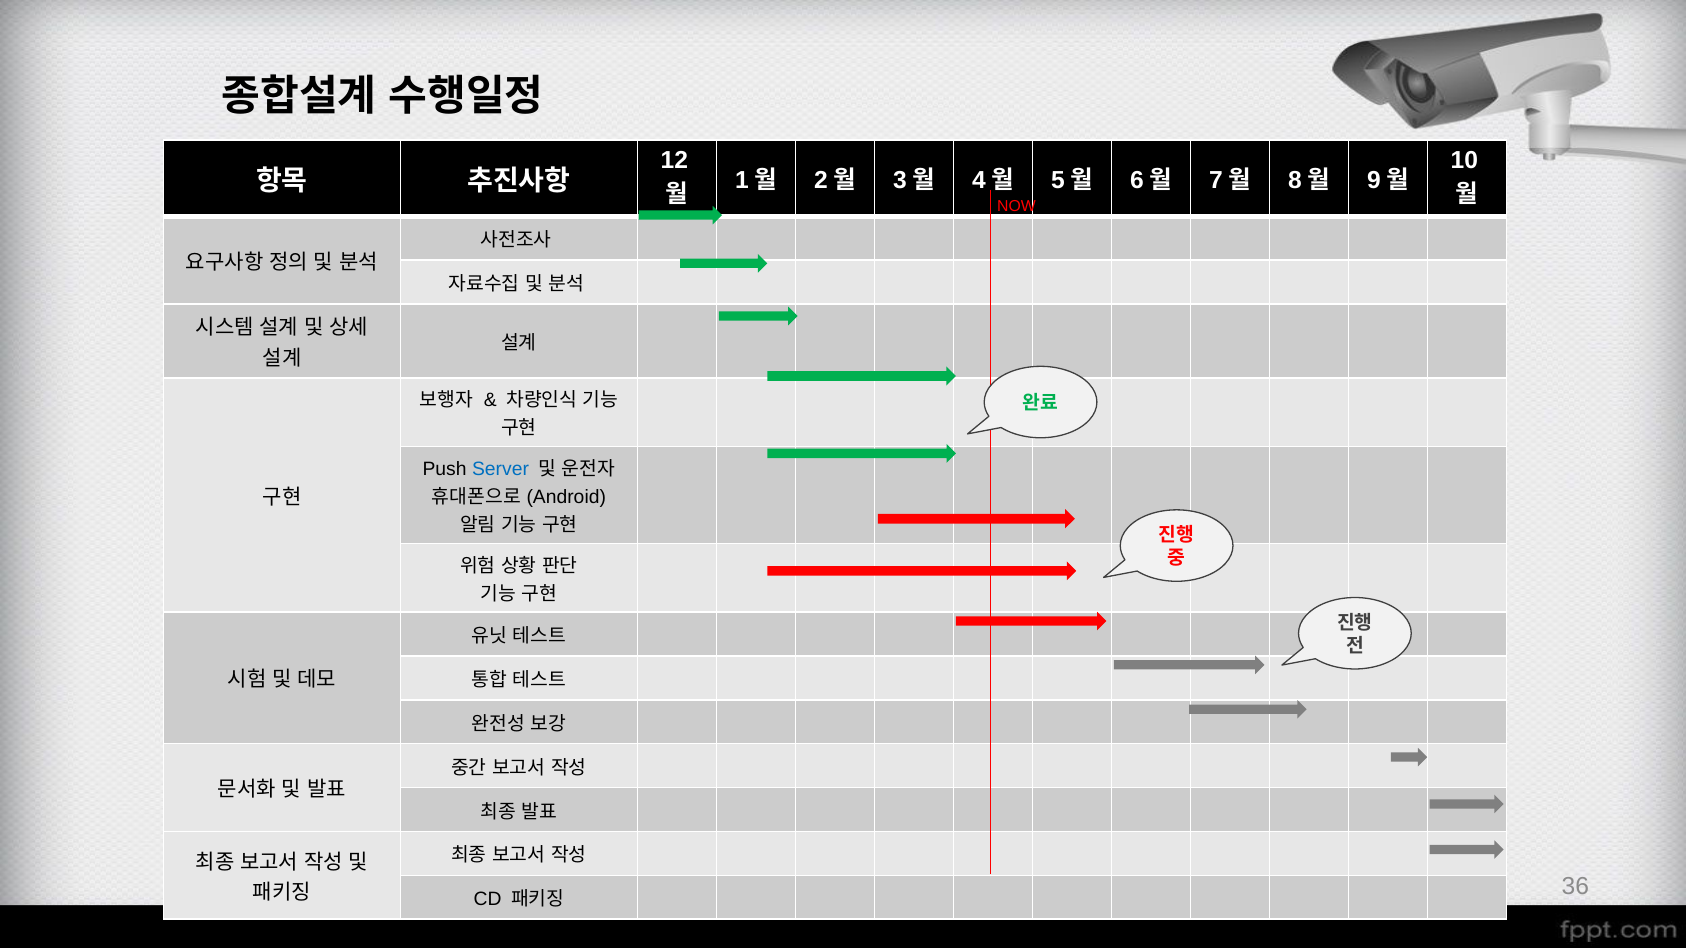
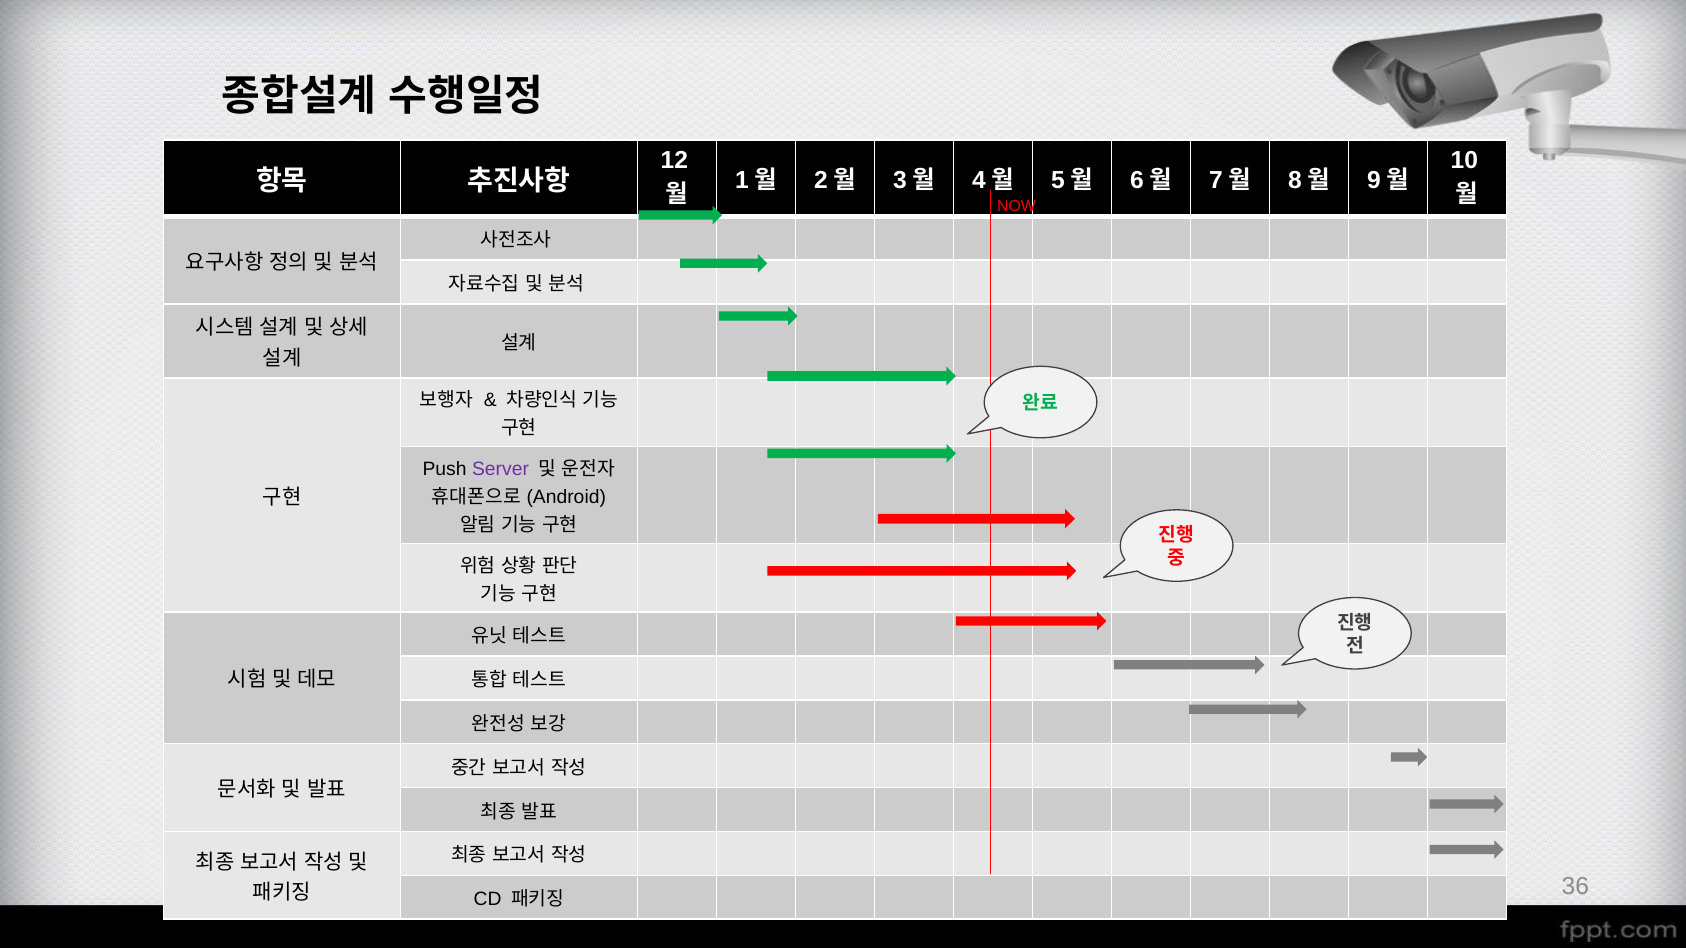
Server colour: blue -> purple
